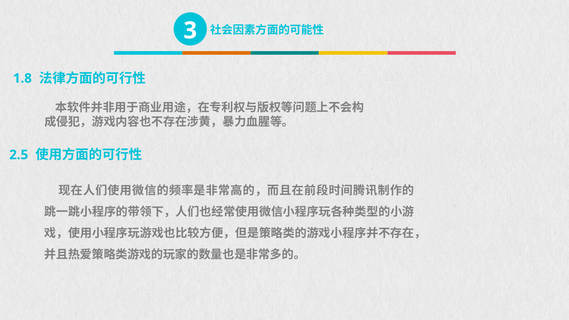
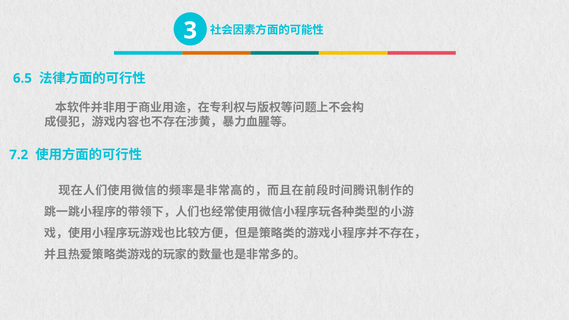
1.8: 1.8 -> 6.5
2.5: 2.5 -> 7.2
